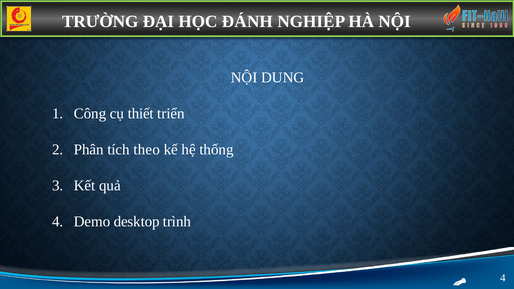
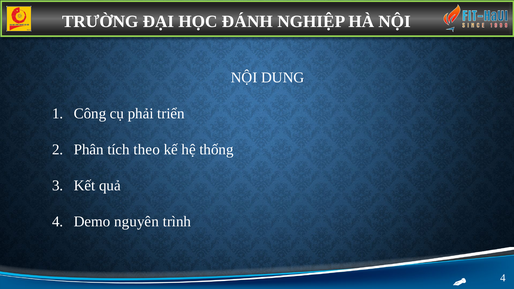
thiết: thiết -> phải
desktop: desktop -> nguyên
